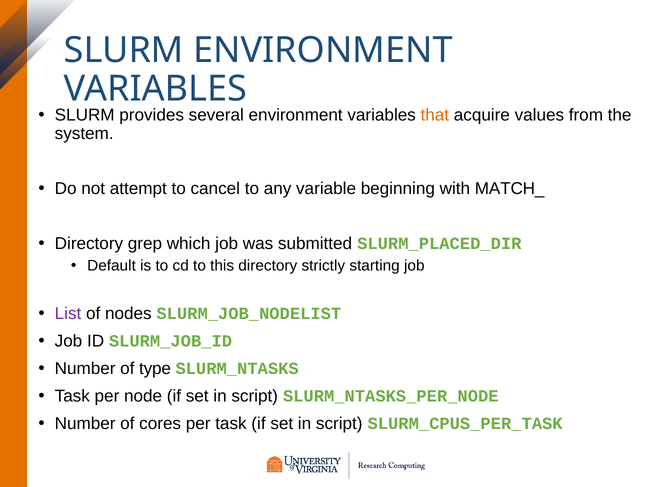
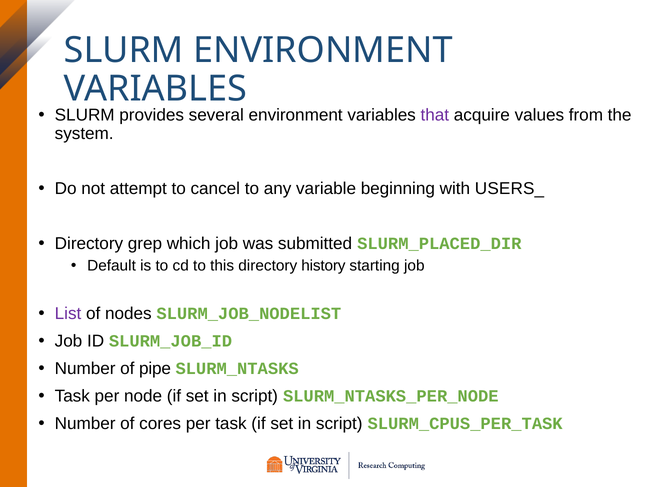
that colour: orange -> purple
MATCH_: MATCH_ -> USERS_
strictly: strictly -> history
type: type -> pipe
